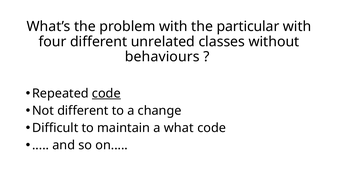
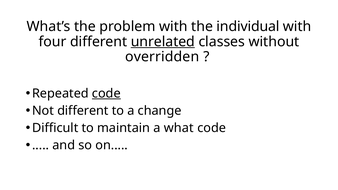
particular: particular -> individual
unrelated underline: none -> present
behaviours: behaviours -> overridden
